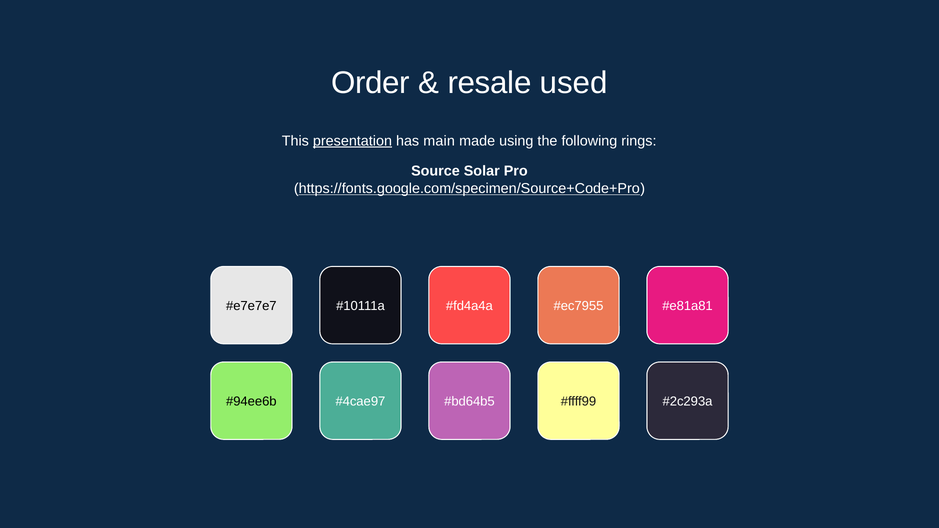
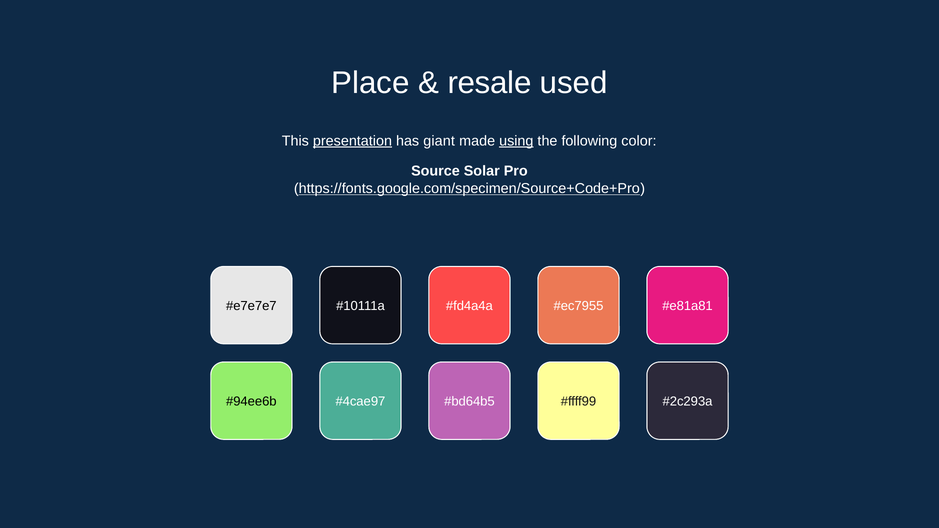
Order: Order -> Place
main: main -> giant
using underline: none -> present
rings: rings -> color
